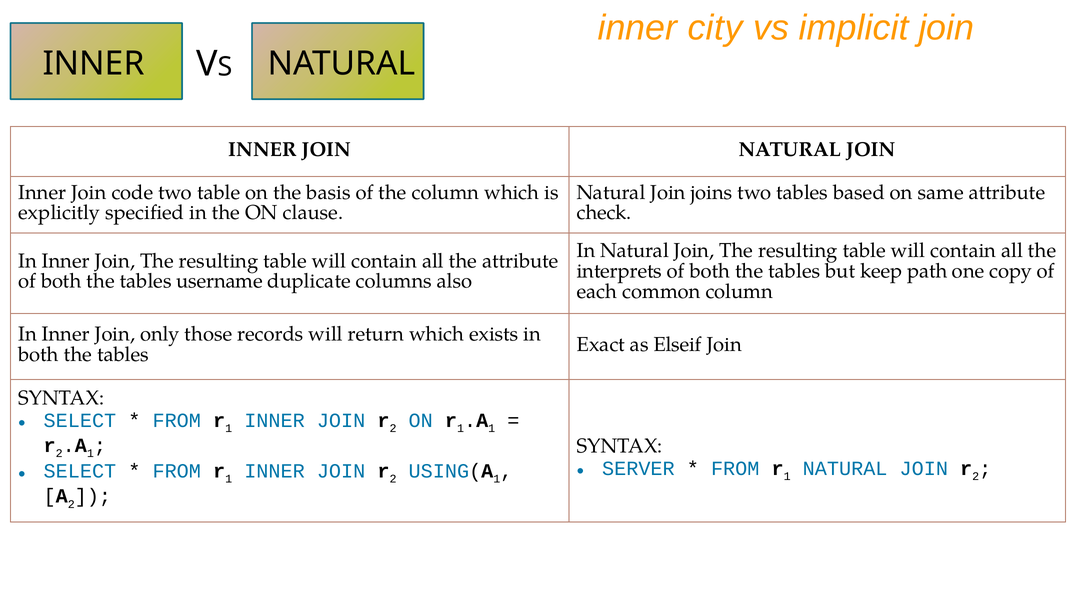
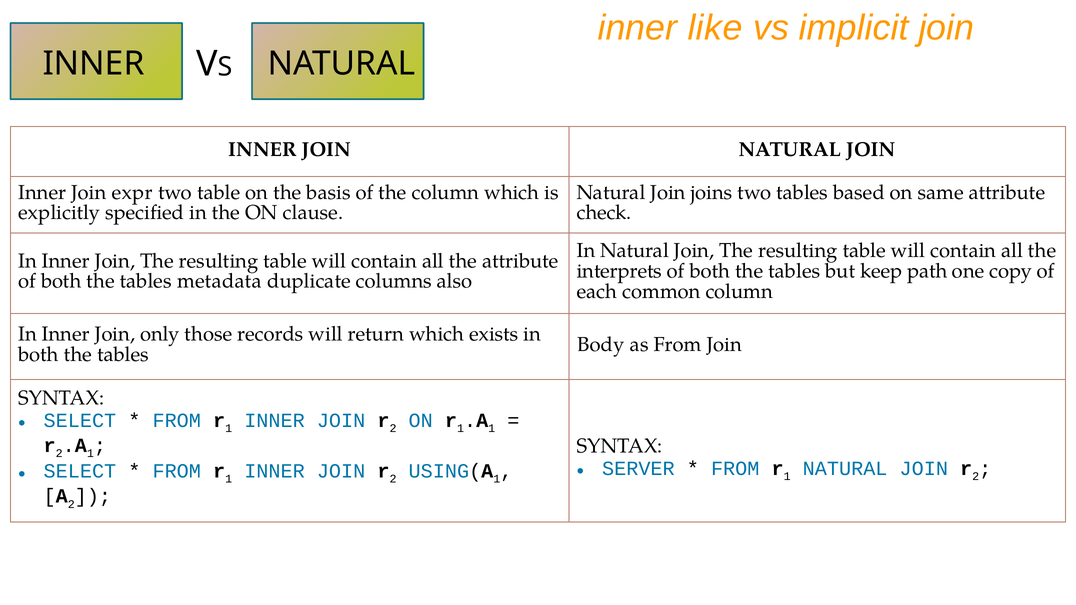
city: city -> like
code: code -> expr
username: username -> metadata
Exact: Exact -> Body
as Elseif: Elseif -> From
